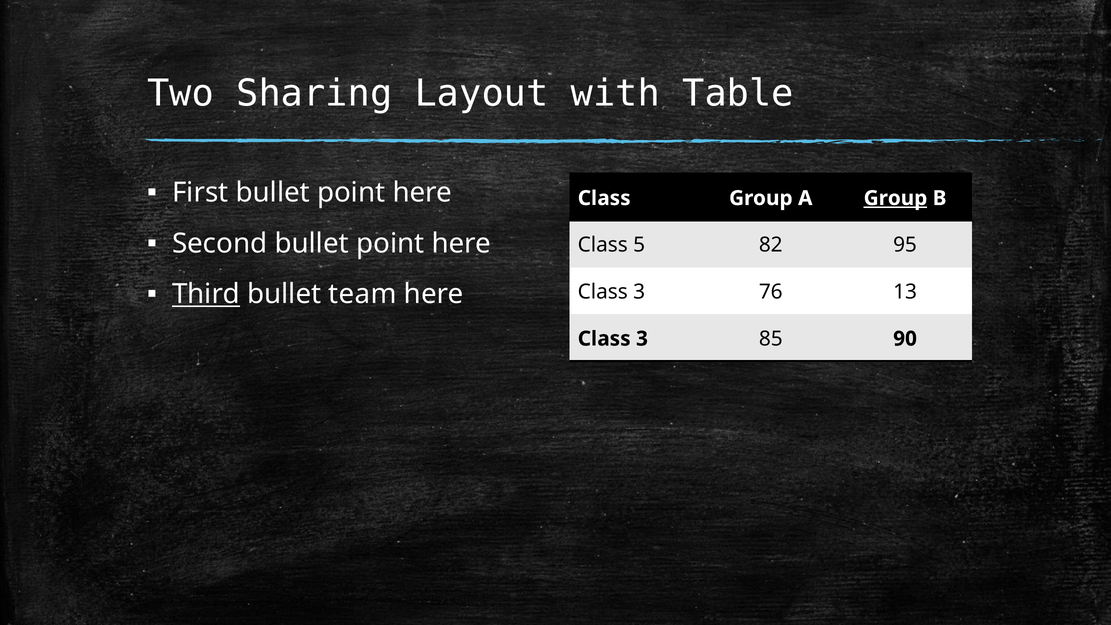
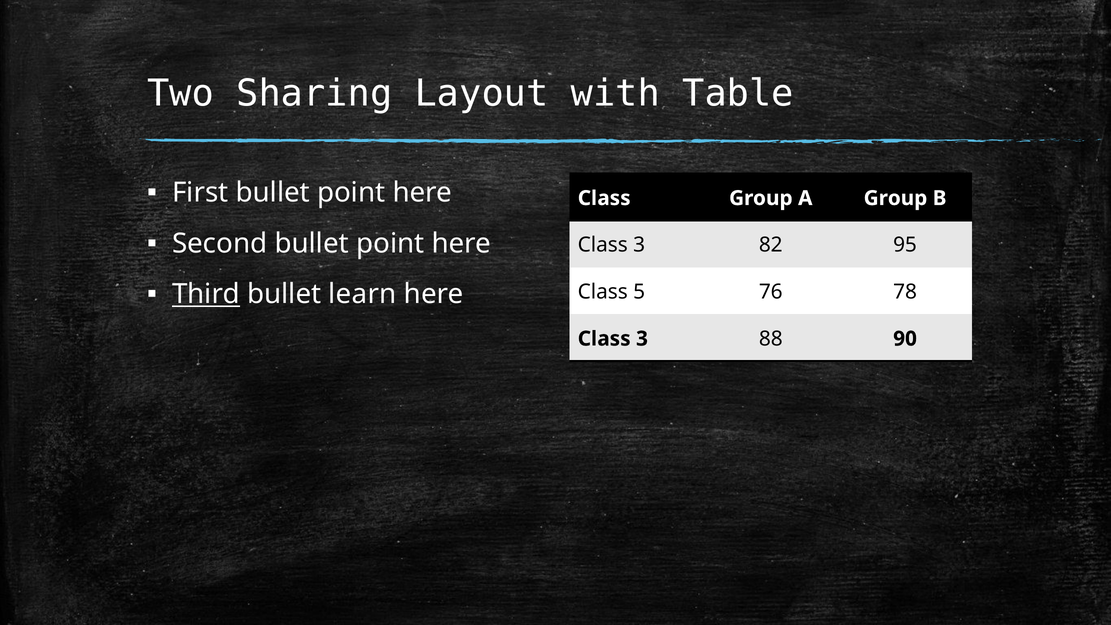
Group at (895, 198) underline: present -> none
5 at (639, 245): 5 -> 3
team: team -> learn
3 at (639, 292): 3 -> 5
13: 13 -> 78
85: 85 -> 88
